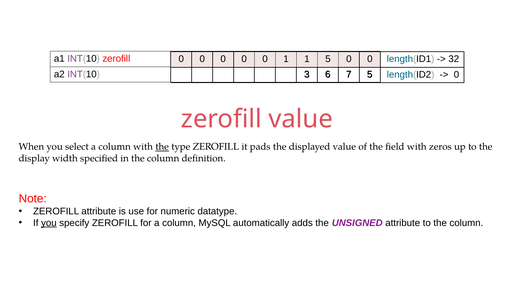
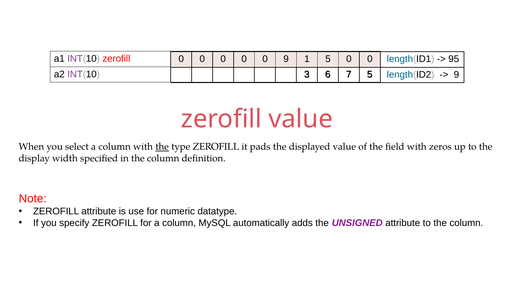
0 1: 1 -> 9
32: 32 -> 95
0 at (456, 75): 0 -> 9
you at (49, 223) underline: present -> none
